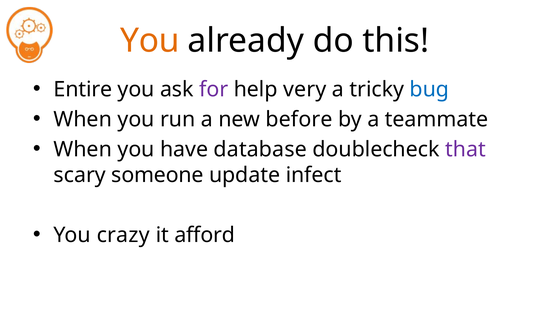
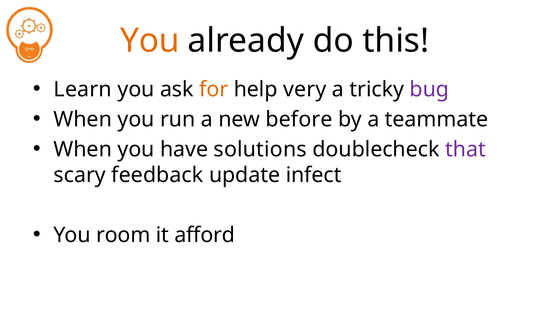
Entire: Entire -> Learn
for colour: purple -> orange
bug colour: blue -> purple
database: database -> solutions
someone: someone -> feedback
crazy: crazy -> room
